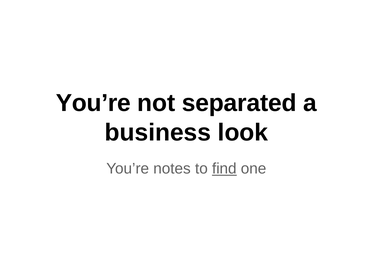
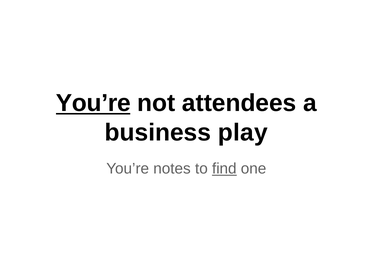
You’re at (93, 103) underline: none -> present
separated: separated -> attendees
look: look -> play
